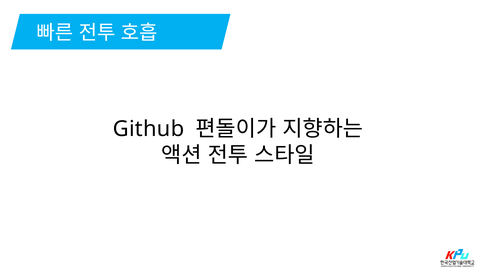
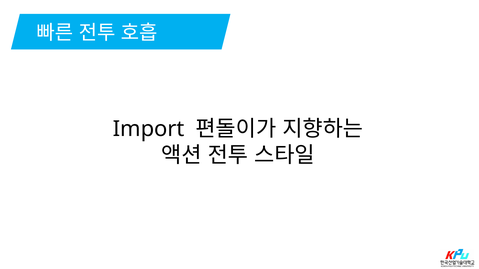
Github: Github -> Import
